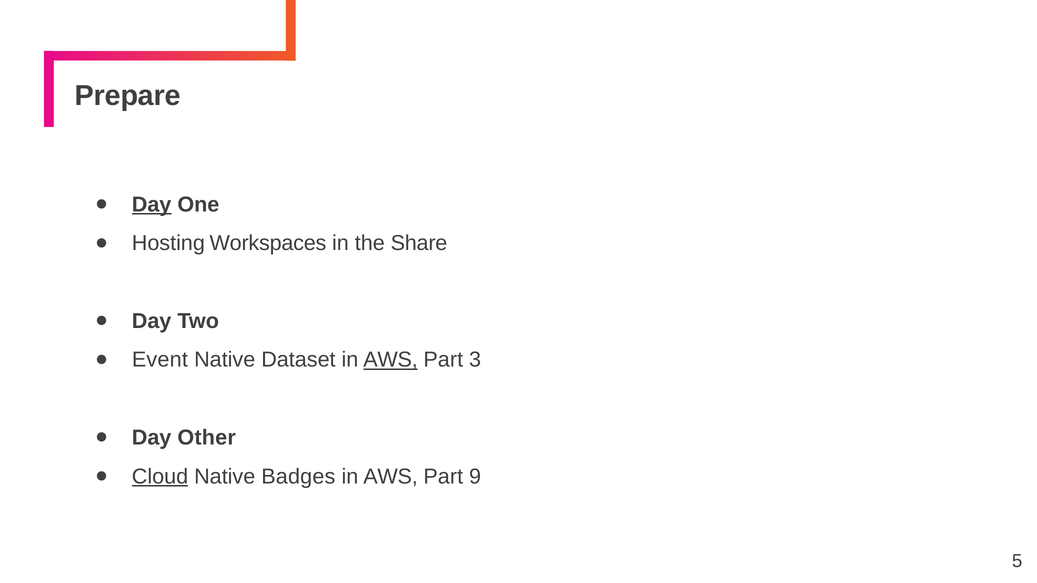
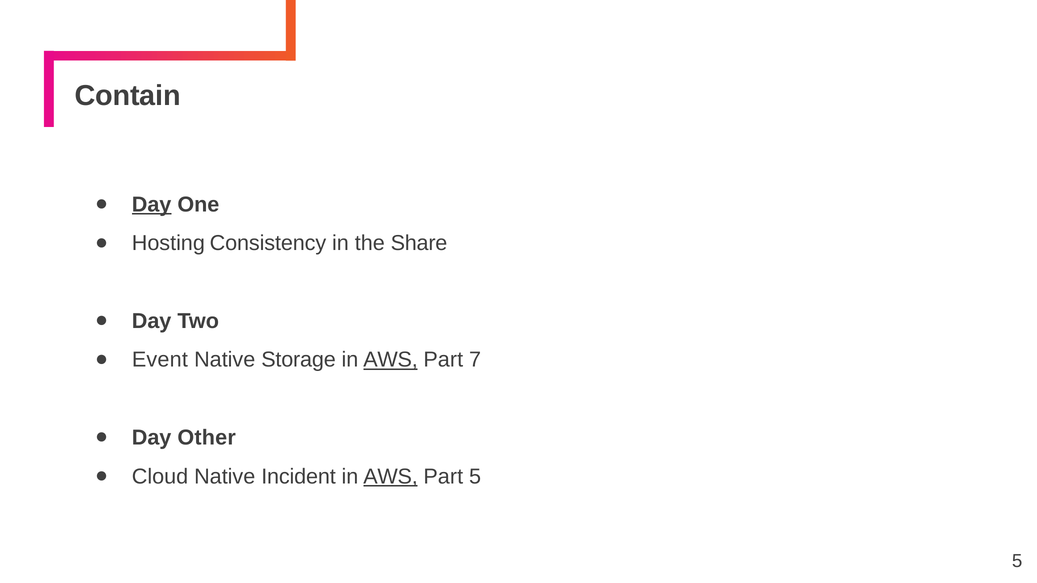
Prepare: Prepare -> Contain
Workspaces: Workspaces -> Consistency
Dataset: Dataset -> Storage
3: 3 -> 7
Cloud underline: present -> none
Badges: Badges -> Incident
AWS at (391, 477) underline: none -> present
Part 9: 9 -> 5
